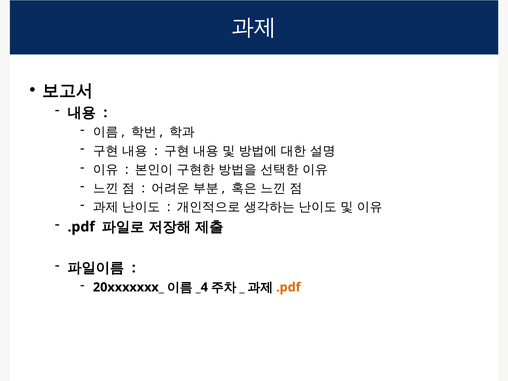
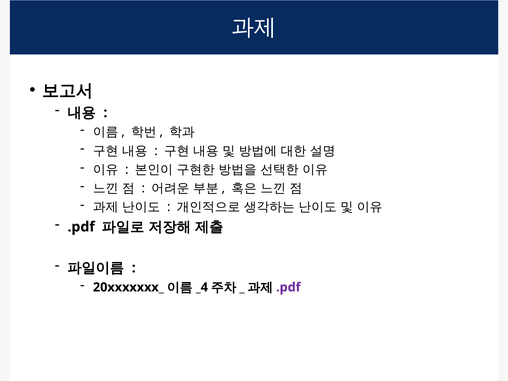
.pdf at (288, 287) colour: orange -> purple
